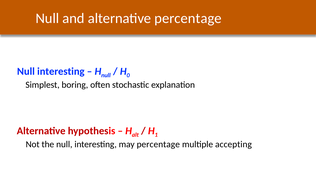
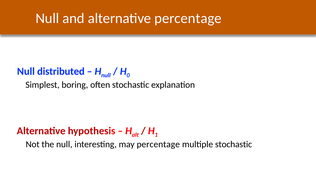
interesting at (61, 71): interesting -> distributed
multiple accepting: accepting -> stochastic
